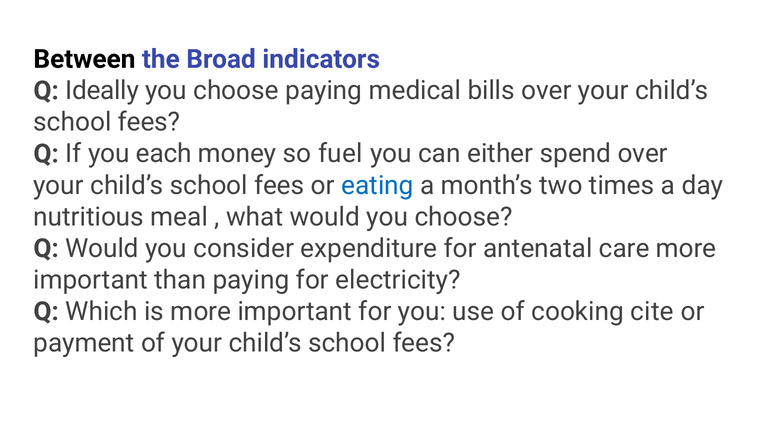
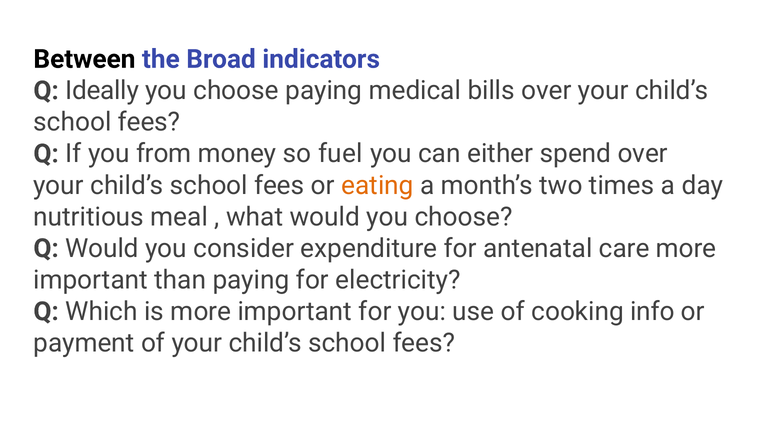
each: each -> from
eating colour: blue -> orange
cite: cite -> info
